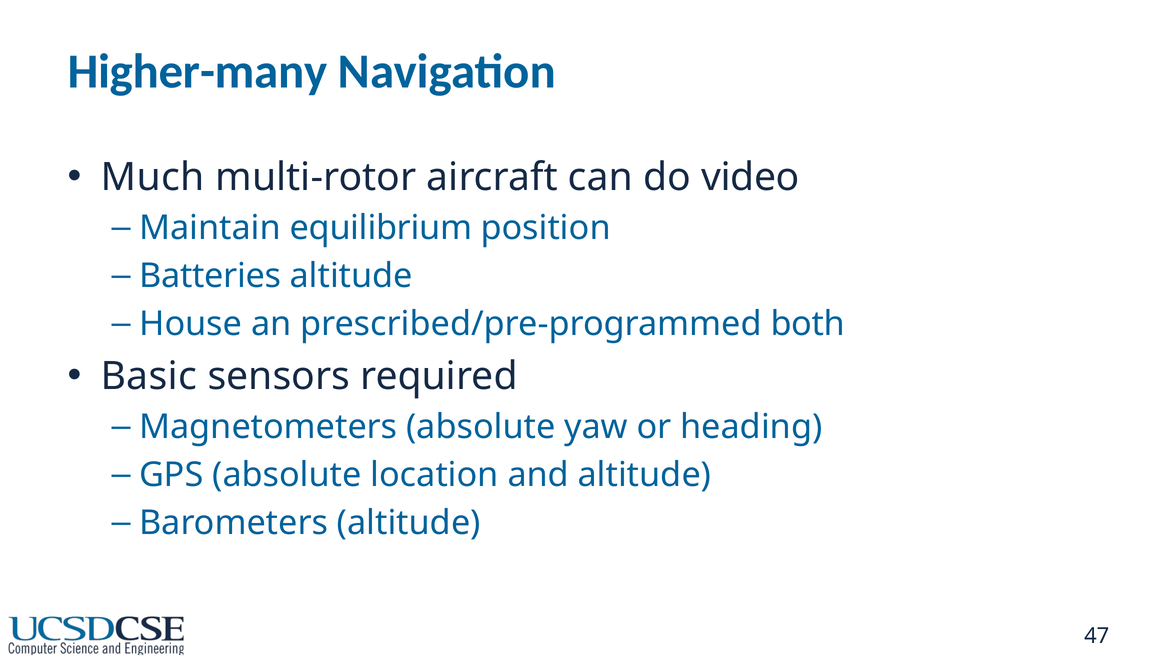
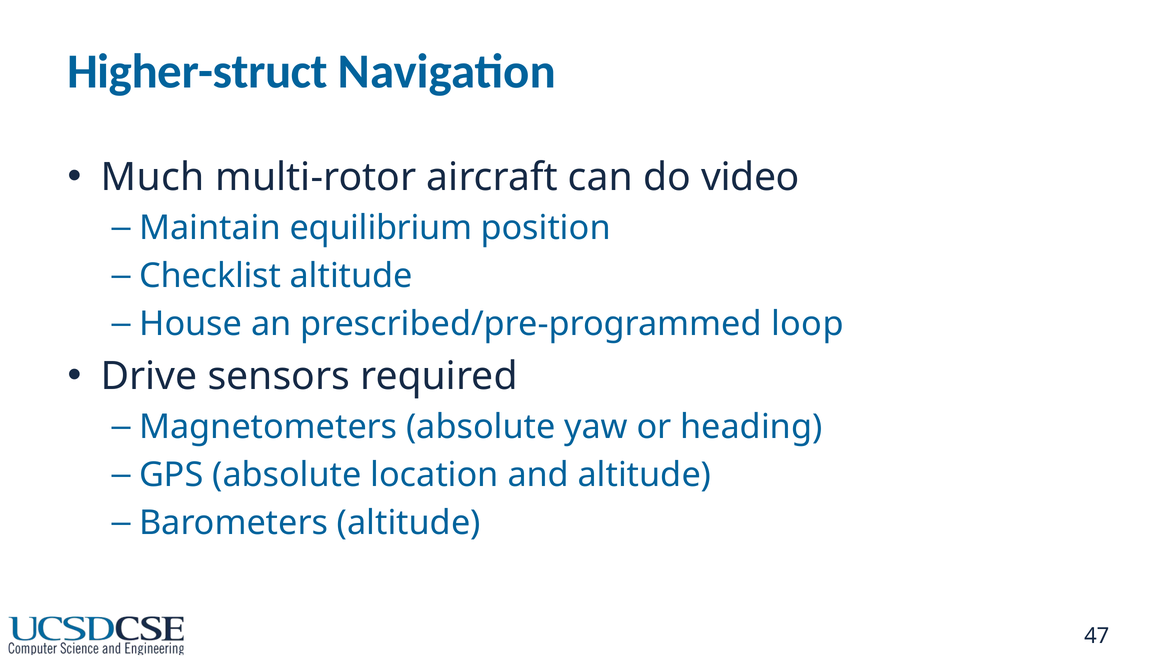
Higher-many: Higher-many -> Higher-struct
Batteries: Batteries -> Checklist
both: both -> loop
Basic: Basic -> Drive
